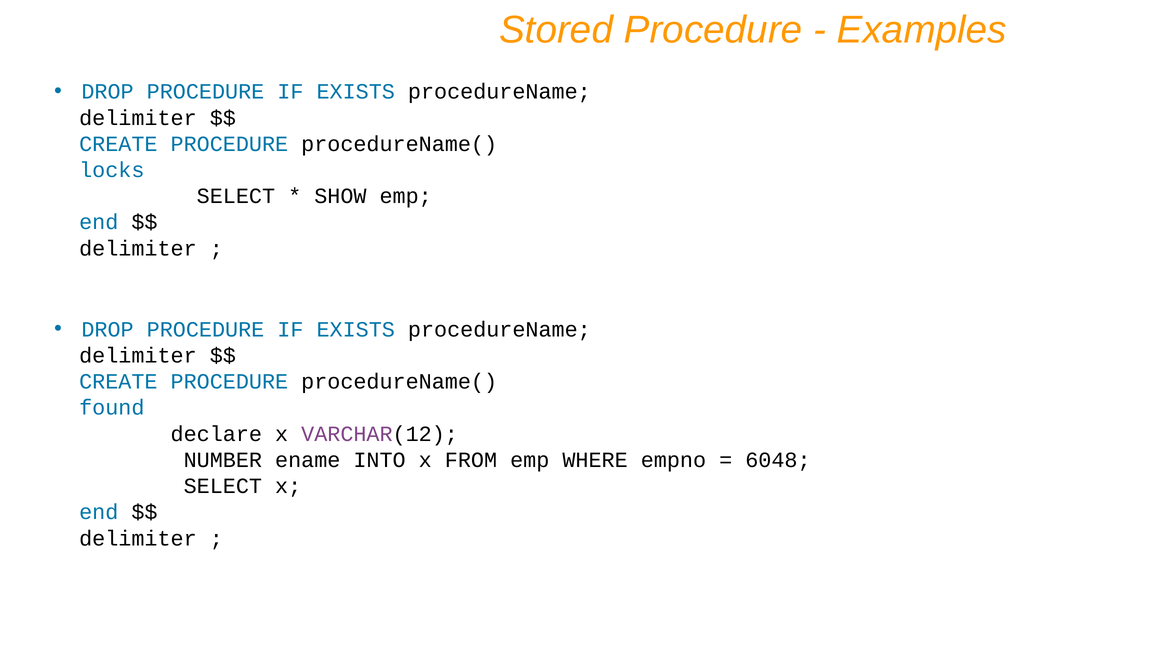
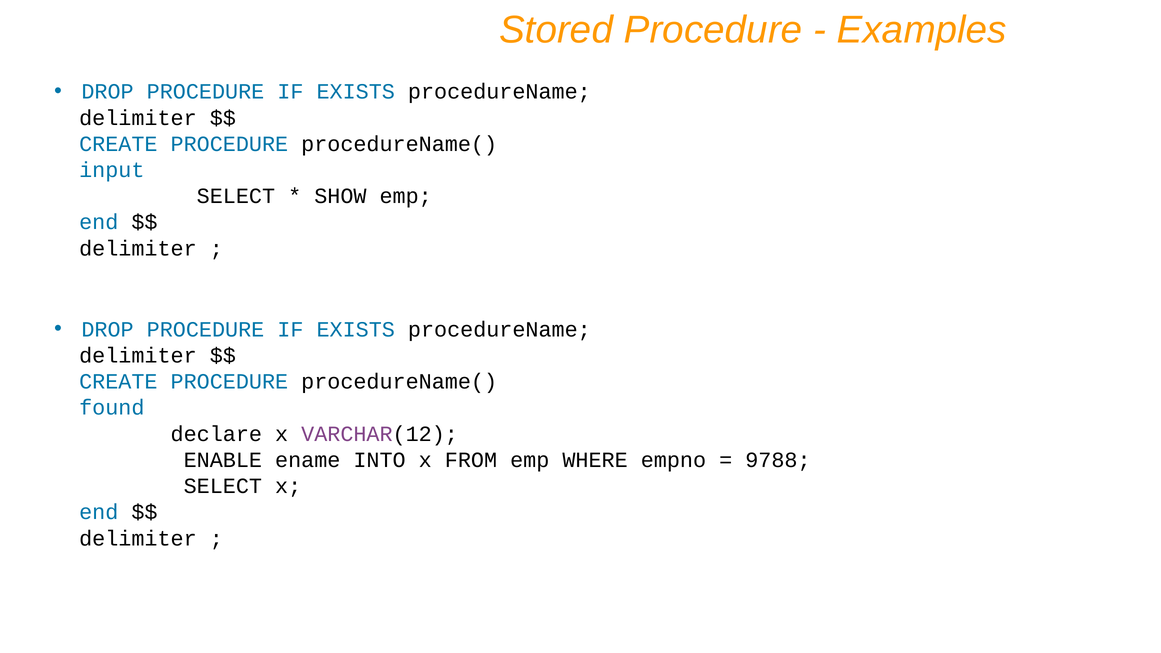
locks: locks -> input
NUMBER: NUMBER -> ENABLE
6048: 6048 -> 9788
